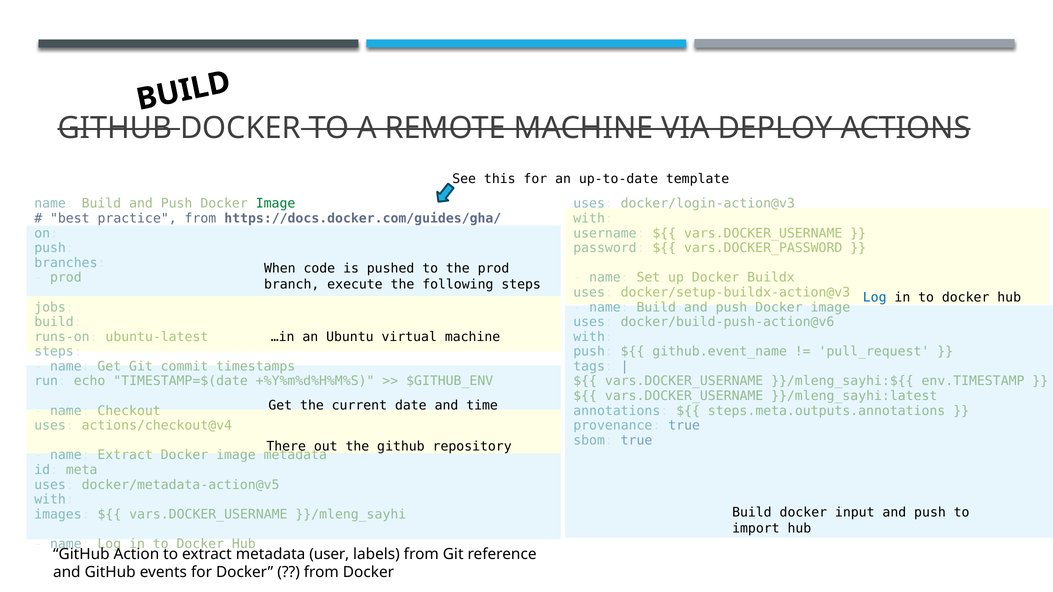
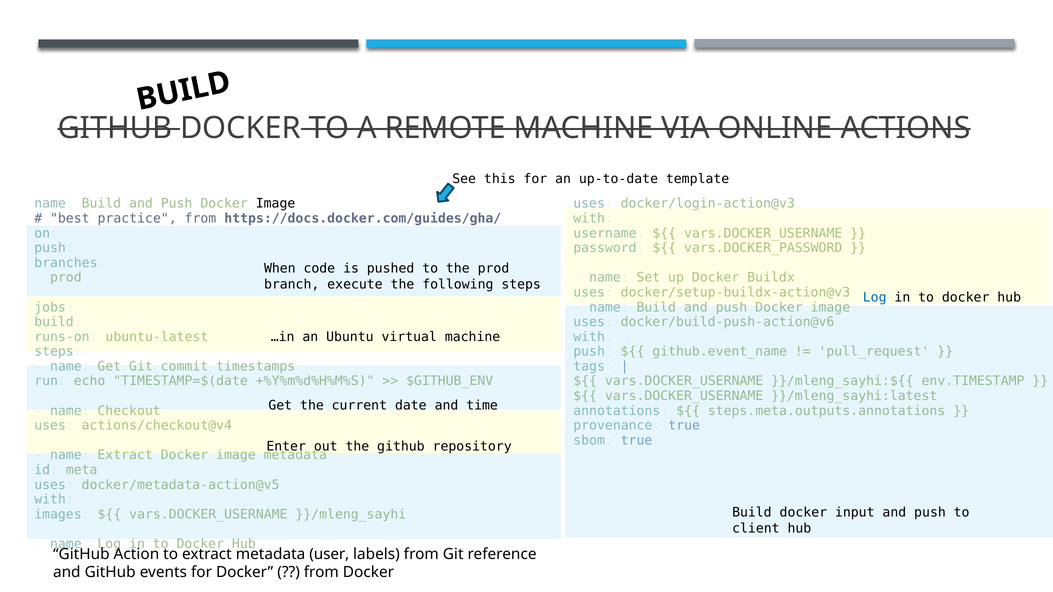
DEPLOY: DEPLOY -> ONLINE
Image at (276, 204) colour: green -> black
There: There -> Enter
import: import -> client
